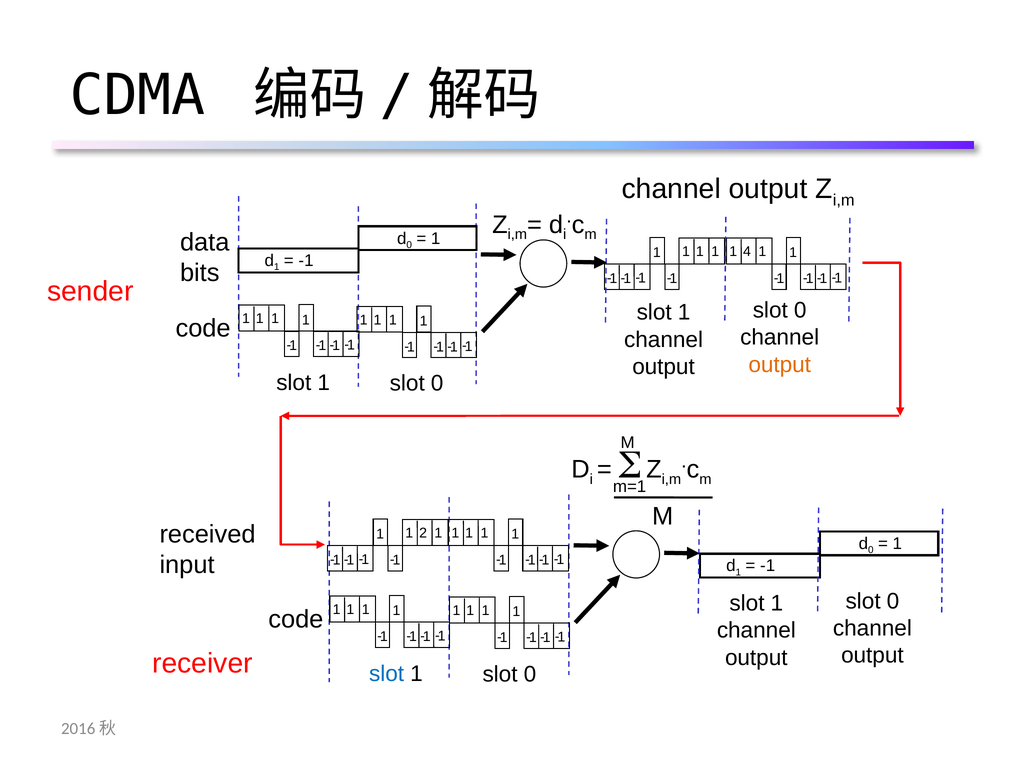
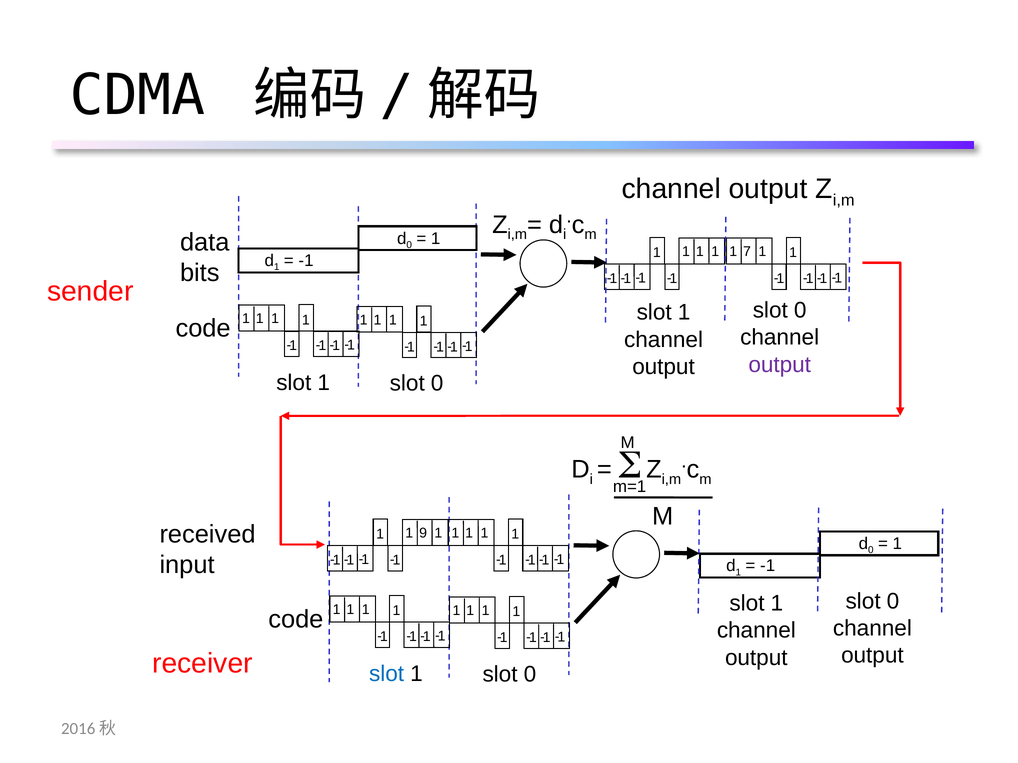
4: 4 -> 7
output at (780, 365) colour: orange -> purple
2: 2 -> 9
